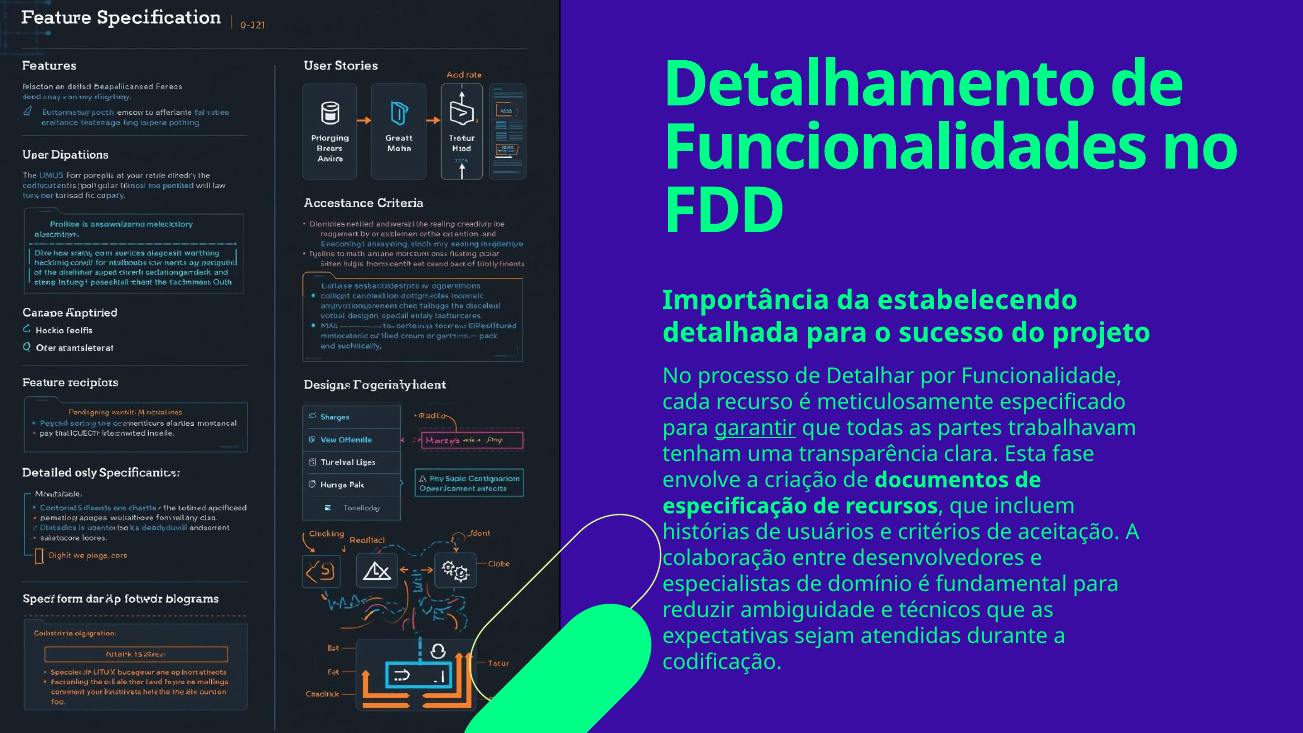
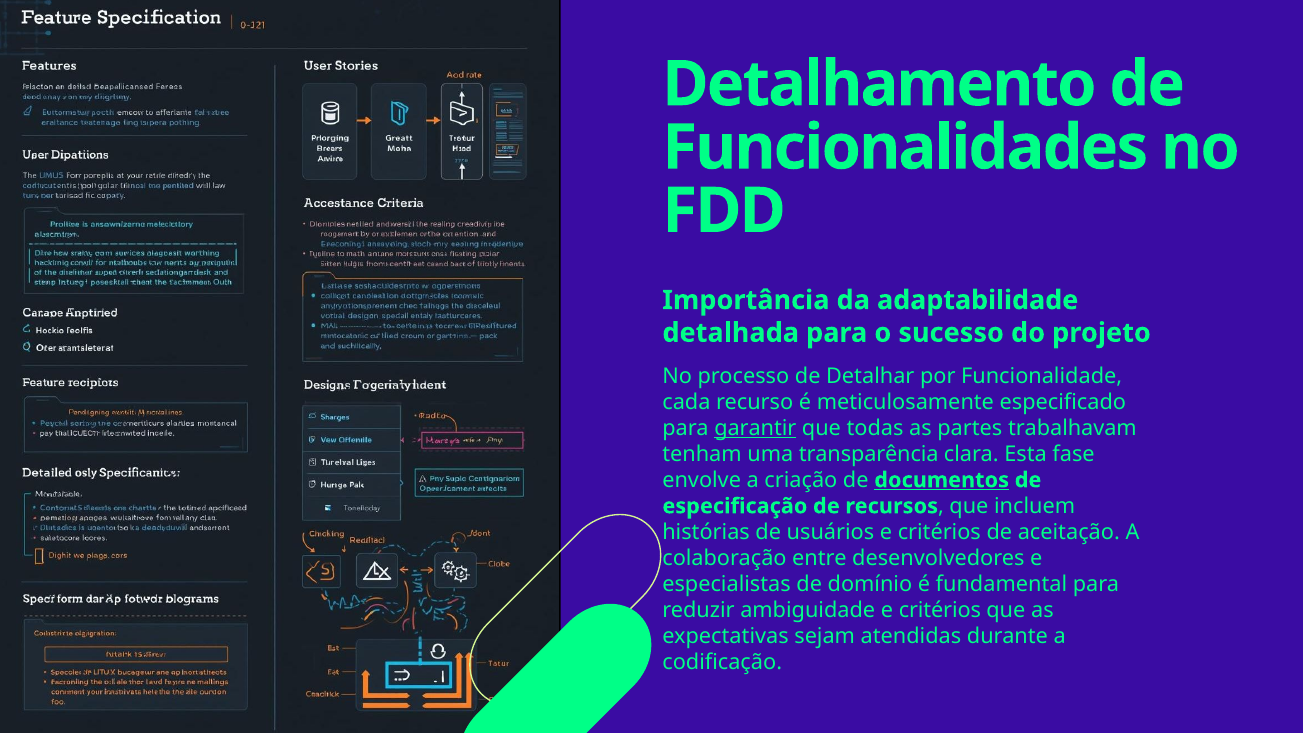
estabelecendo: estabelecendo -> adaptabilidade
documentos underline: none -> present
ambiguidade e técnicos: técnicos -> critérios
